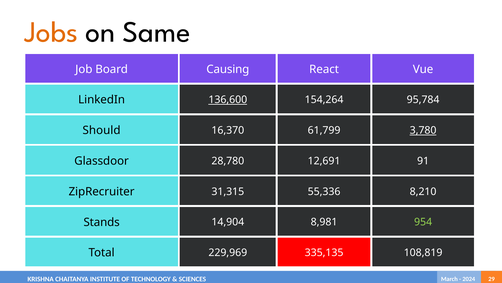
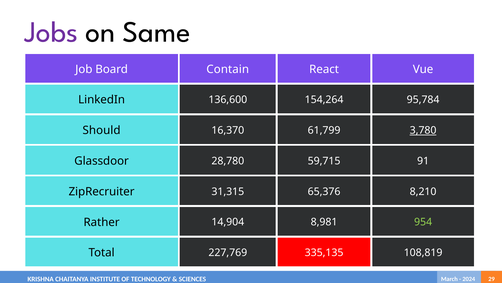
Jobs colour: orange -> purple
Causing: Causing -> Contain
136,600 underline: present -> none
12,691: 12,691 -> 59,715
55,336: 55,336 -> 65,376
Stands: Stands -> Rather
229,969: 229,969 -> 227,769
